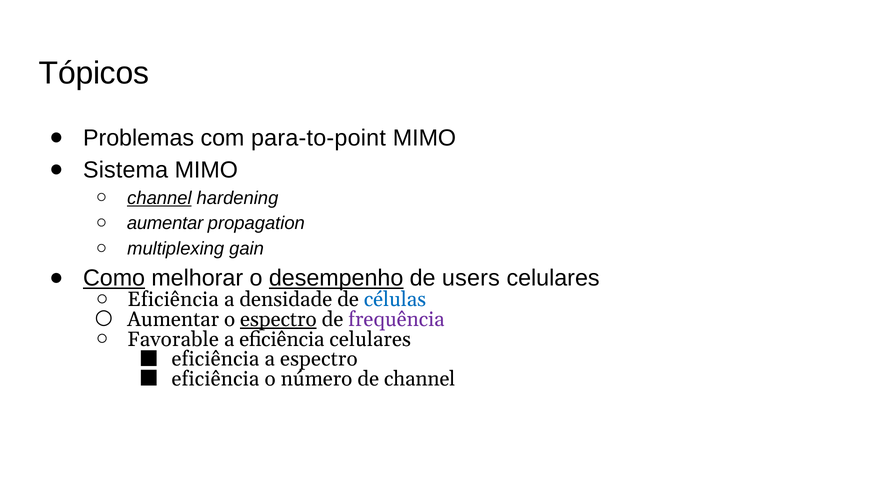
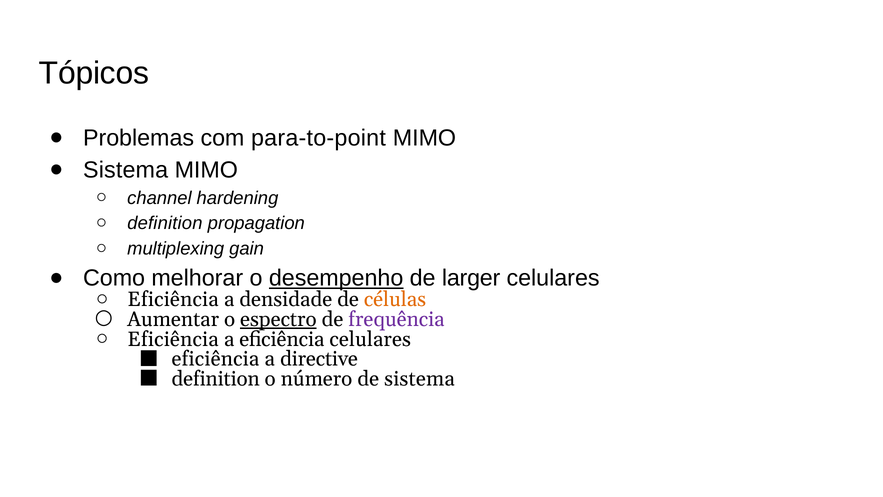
channel at (159, 198) underline: present -> none
aumentar at (165, 223): aumentar -> definition
Como underline: present -> none
users: users -> larger
células colour: blue -> orange
Favorable at (173, 339): Favorable -> Eficiência
a espectro: espectro -> directive
eficiência at (215, 379): eficiência -> definition
de channel: channel -> sistema
